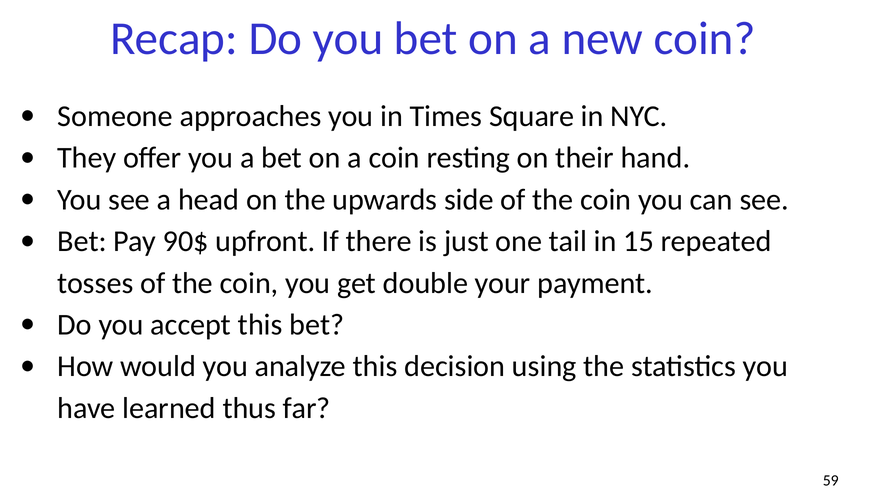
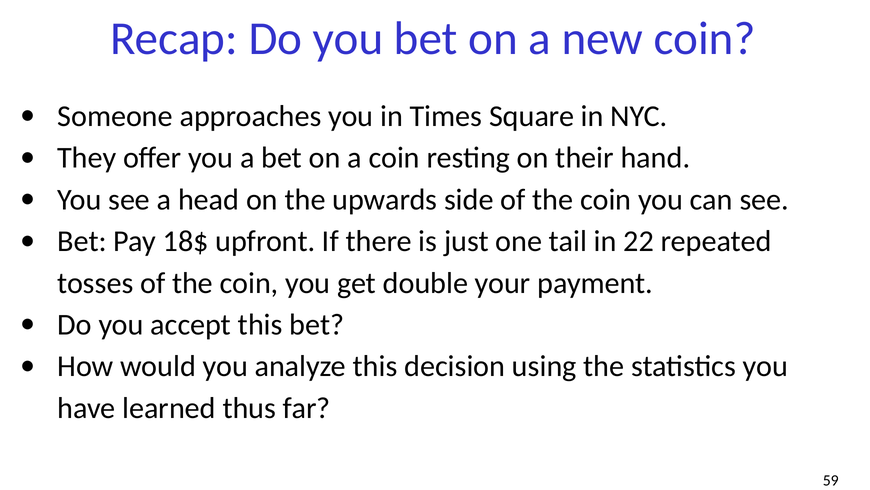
90$: 90$ -> 18$
15: 15 -> 22
